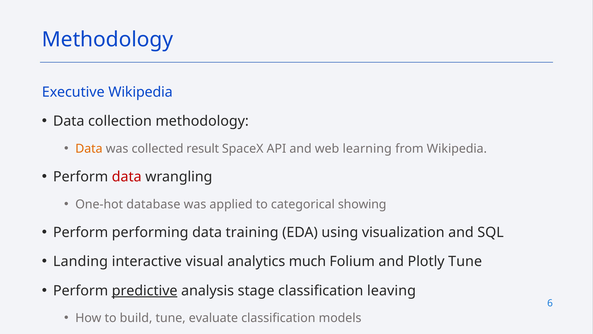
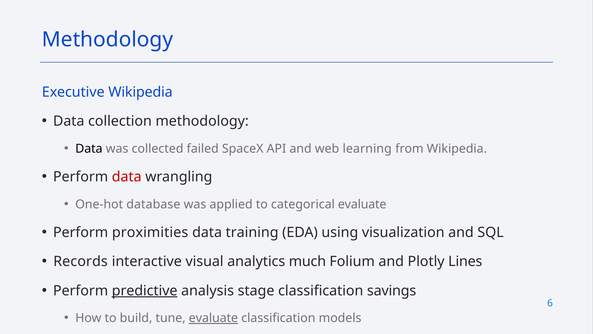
Data at (89, 149) colour: orange -> black
result: result -> failed
categorical showing: showing -> evaluate
performing: performing -> proximities
Landing: Landing -> Records
Plotly Tune: Tune -> Lines
leaving: leaving -> savings
evaluate at (213, 318) underline: none -> present
